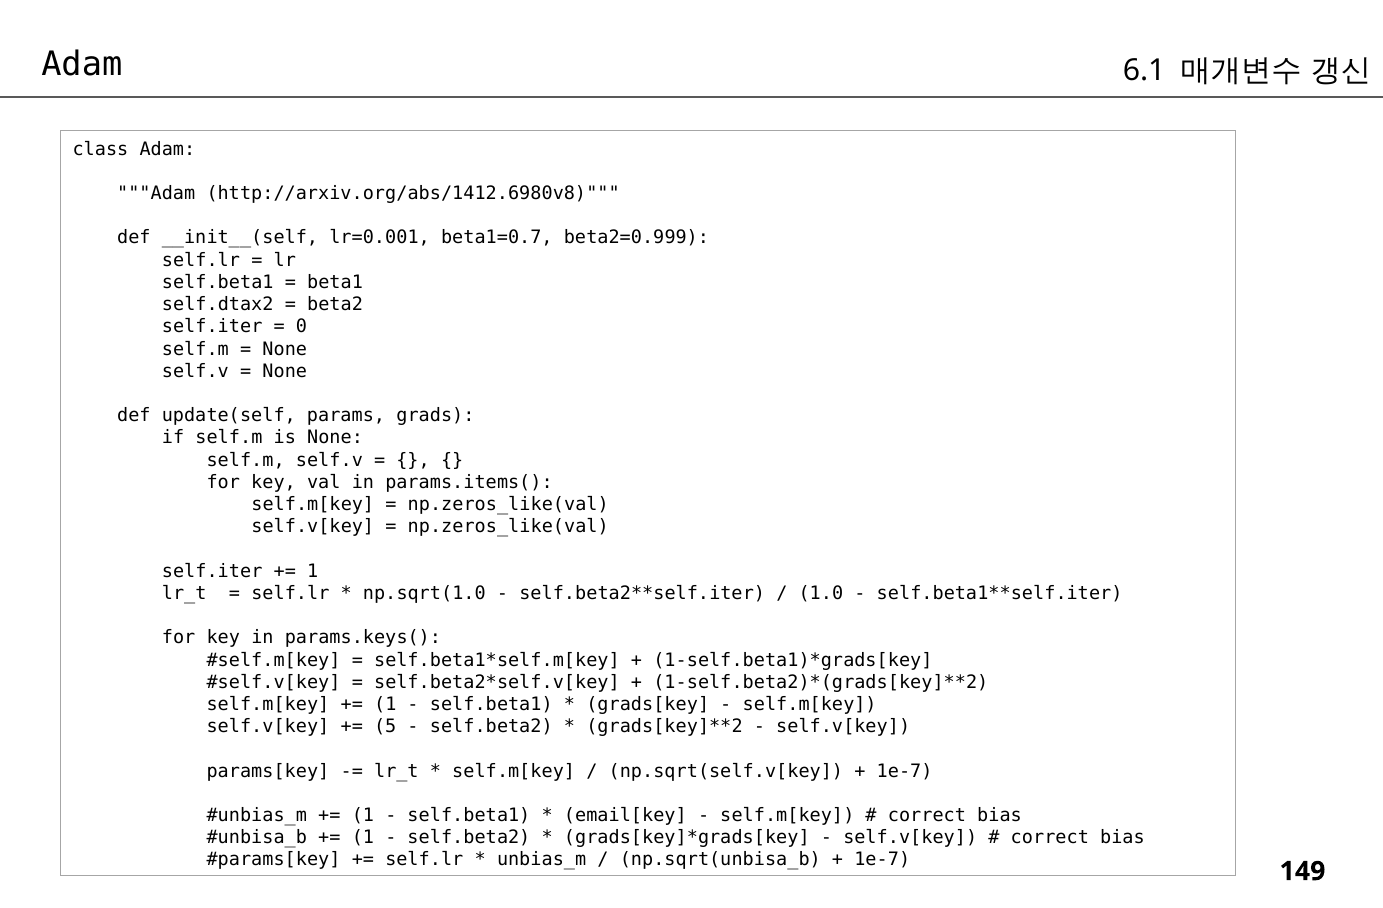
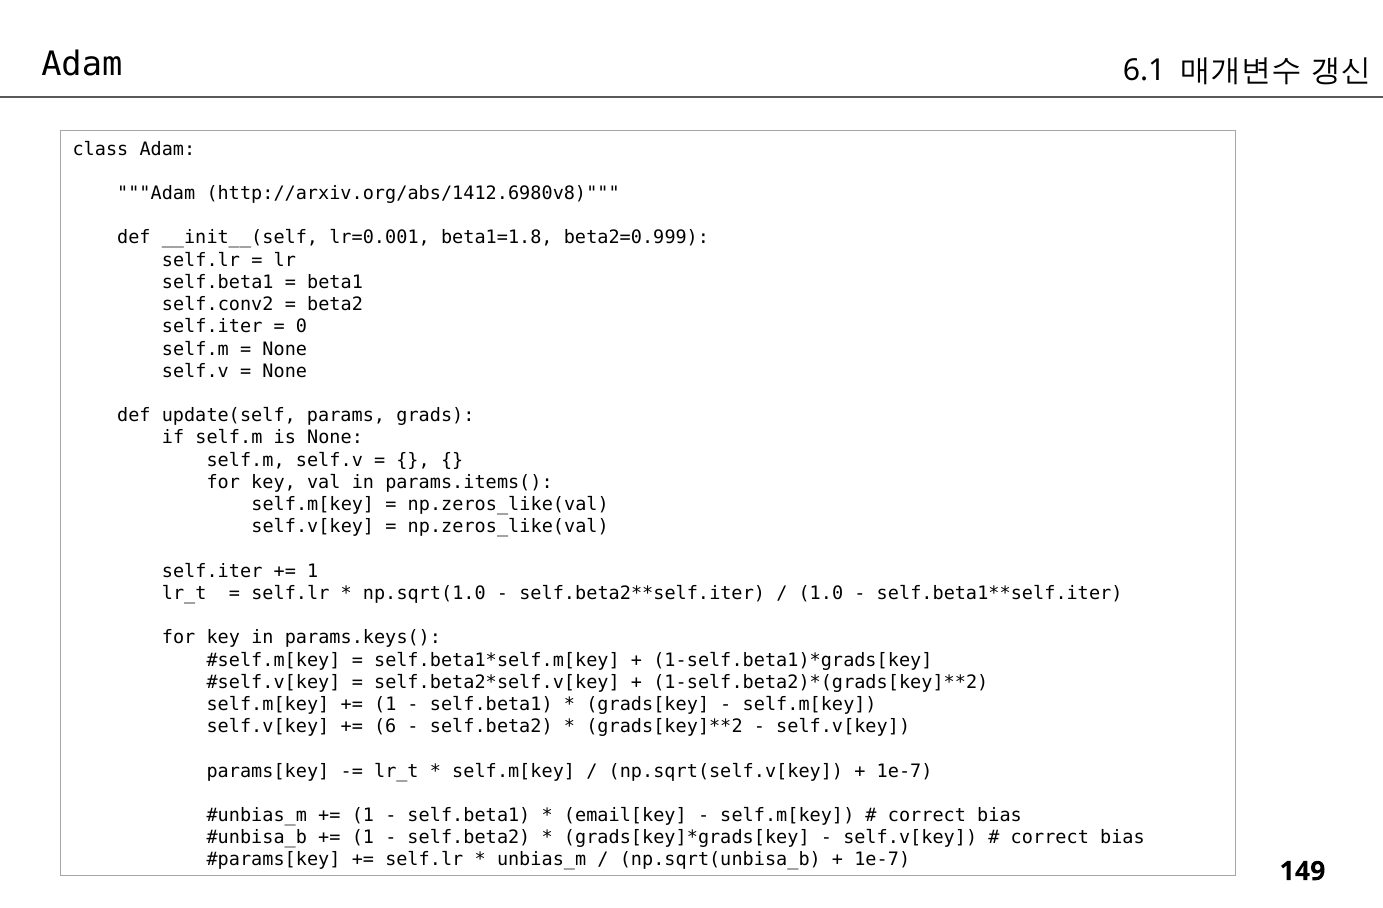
beta1=0.7: beta1=0.7 -> beta1=1.8
self.dtax2: self.dtax2 -> self.conv2
5: 5 -> 6
